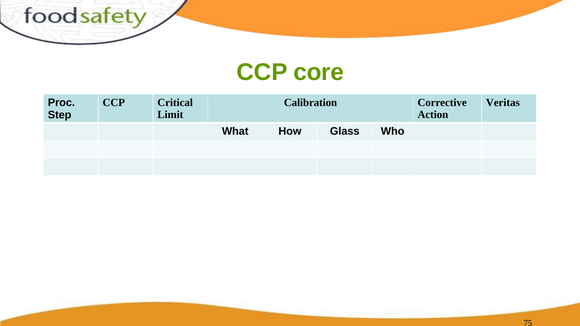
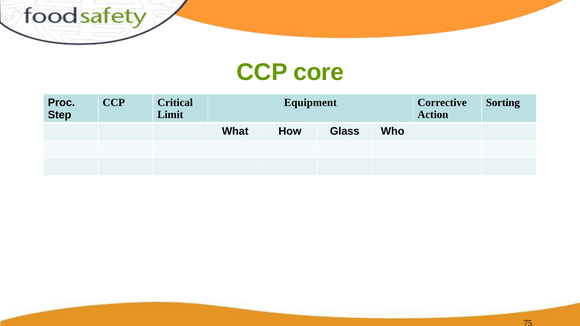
Calibration: Calibration -> Equipment
Veritas: Veritas -> Sorting
